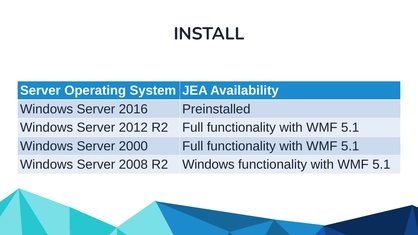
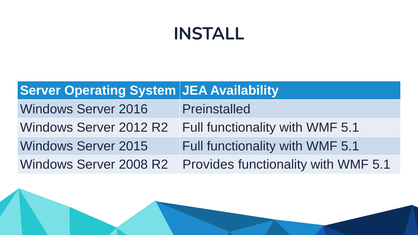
2000: 2000 -> 2015
R2 Windows: Windows -> Provides
